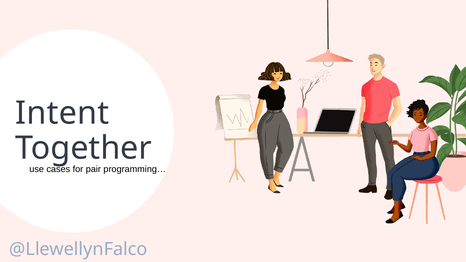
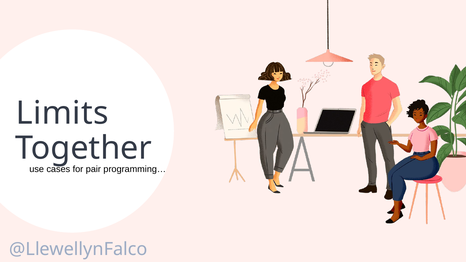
Intent: Intent -> Limits
